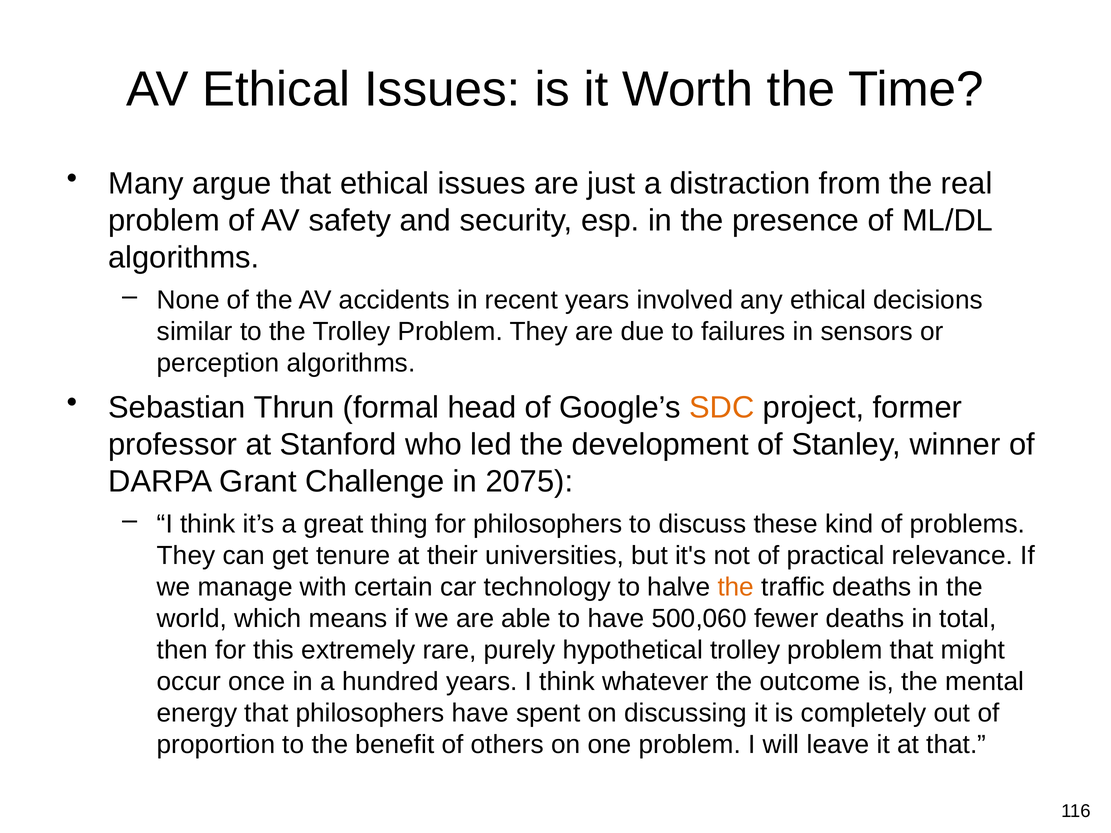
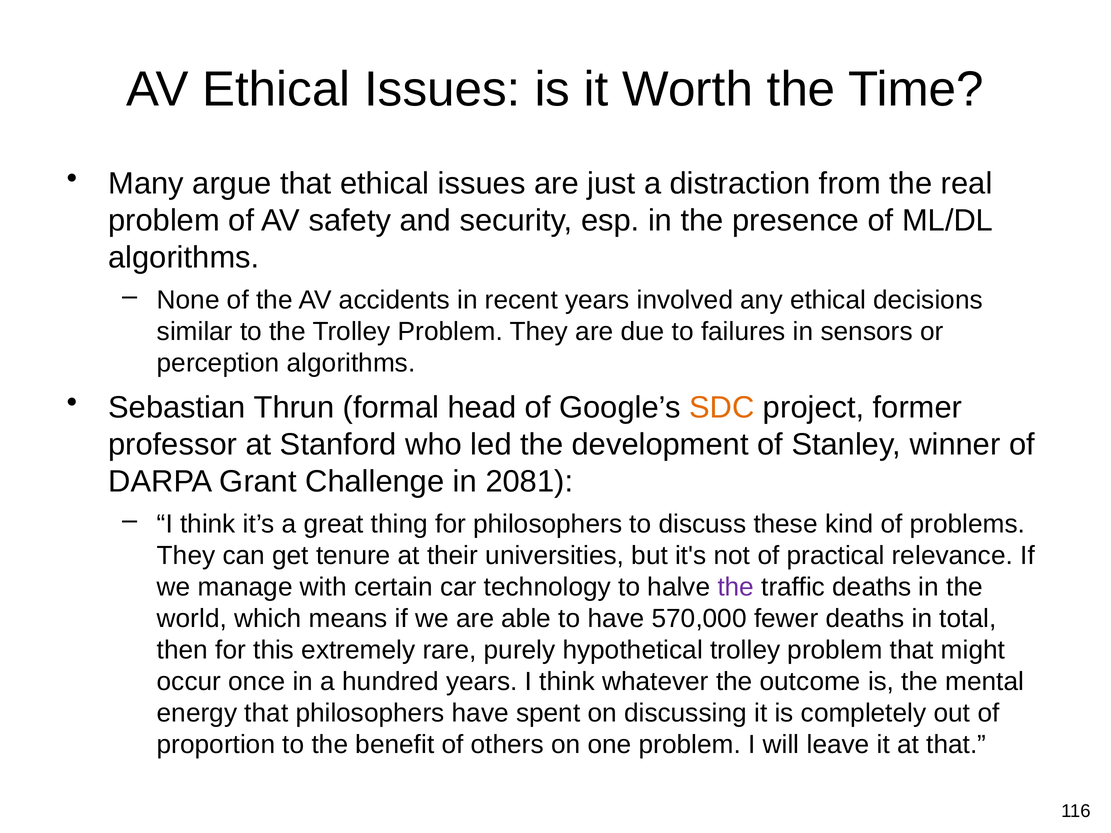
2075: 2075 -> 2081
the at (736, 587) colour: orange -> purple
500,060: 500,060 -> 570,000
